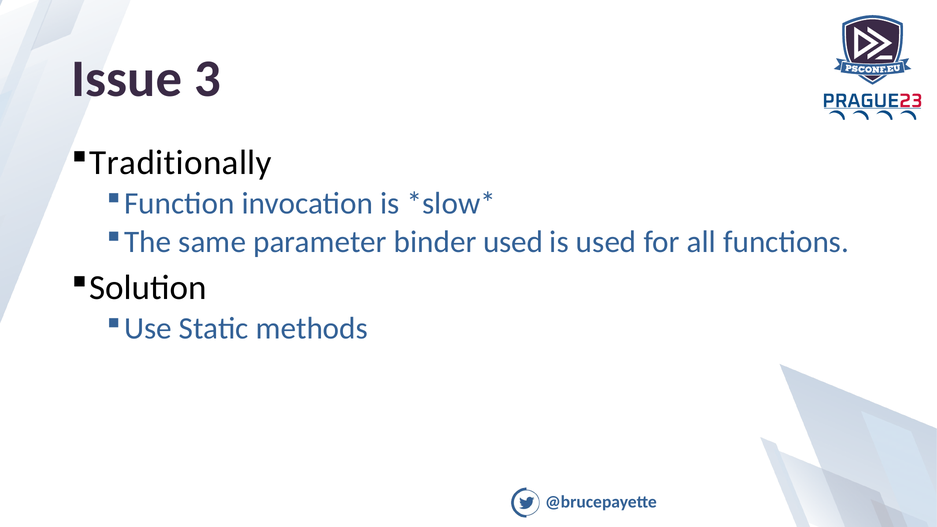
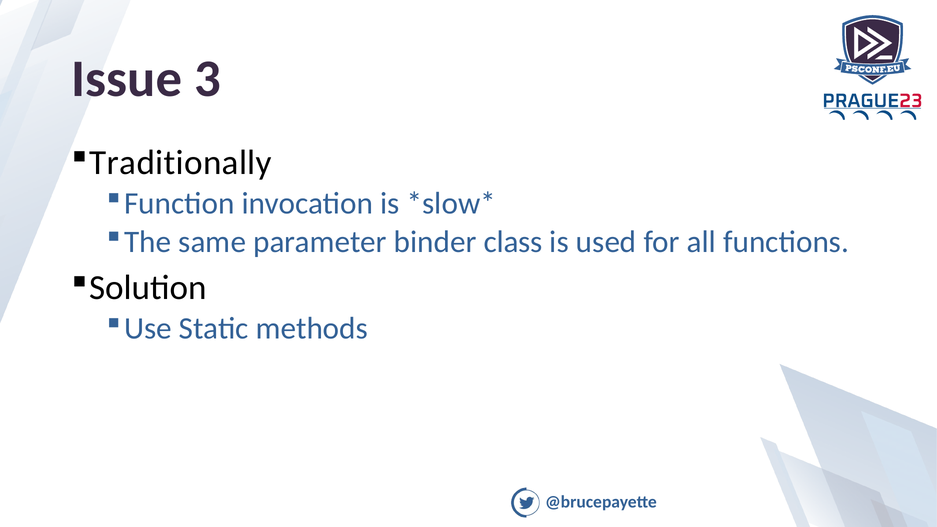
binder used: used -> class
